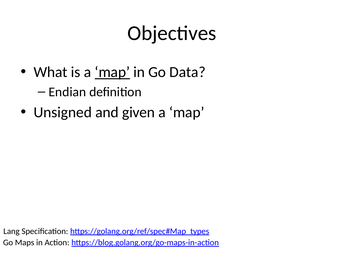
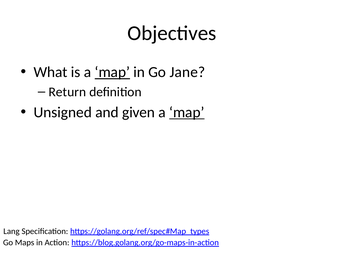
Data: Data -> Jane
Endian: Endian -> Return
map at (187, 112) underline: none -> present
